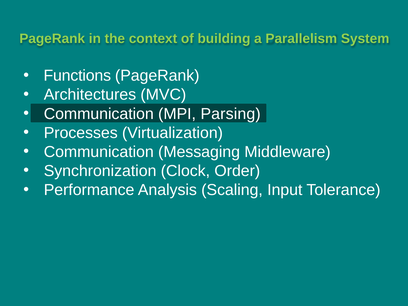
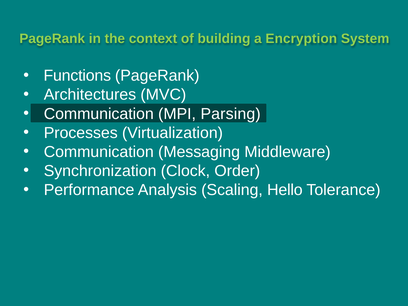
Parallelism: Parallelism -> Encryption
Input: Input -> Hello
